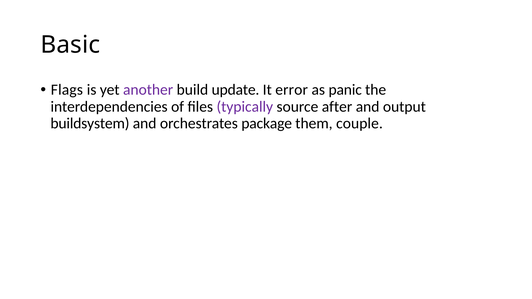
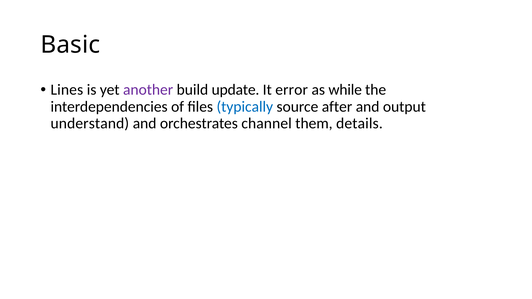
Flags: Flags -> Lines
panic: panic -> while
typically colour: purple -> blue
buildsystem: buildsystem -> understand
package: package -> channel
couple: couple -> details
